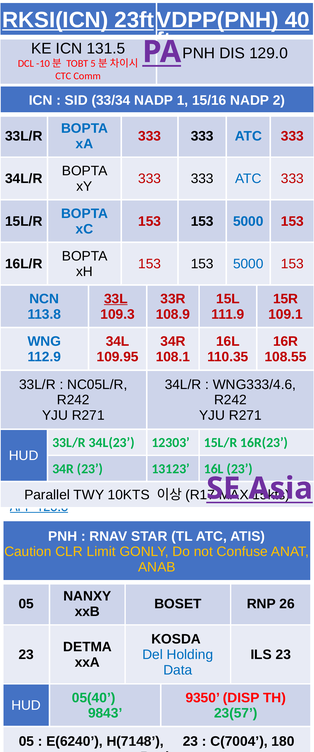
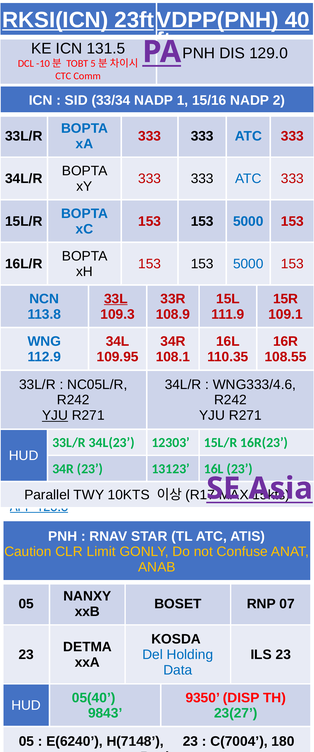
YJU at (55, 415) underline: none -> present
26: 26 -> 07
23(57: 23(57 -> 23(27
